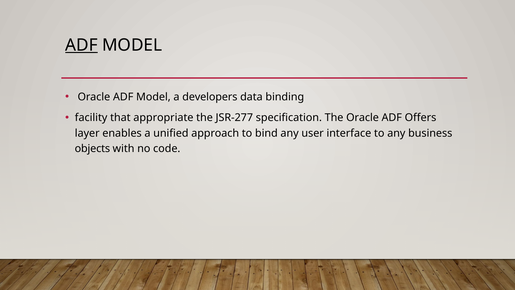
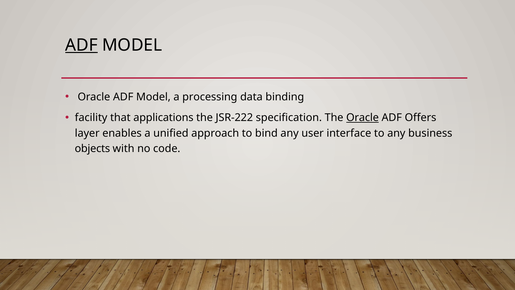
developers: developers -> processing
appropriate: appropriate -> applications
JSR-277: JSR-277 -> JSR-222
Oracle at (363, 118) underline: none -> present
